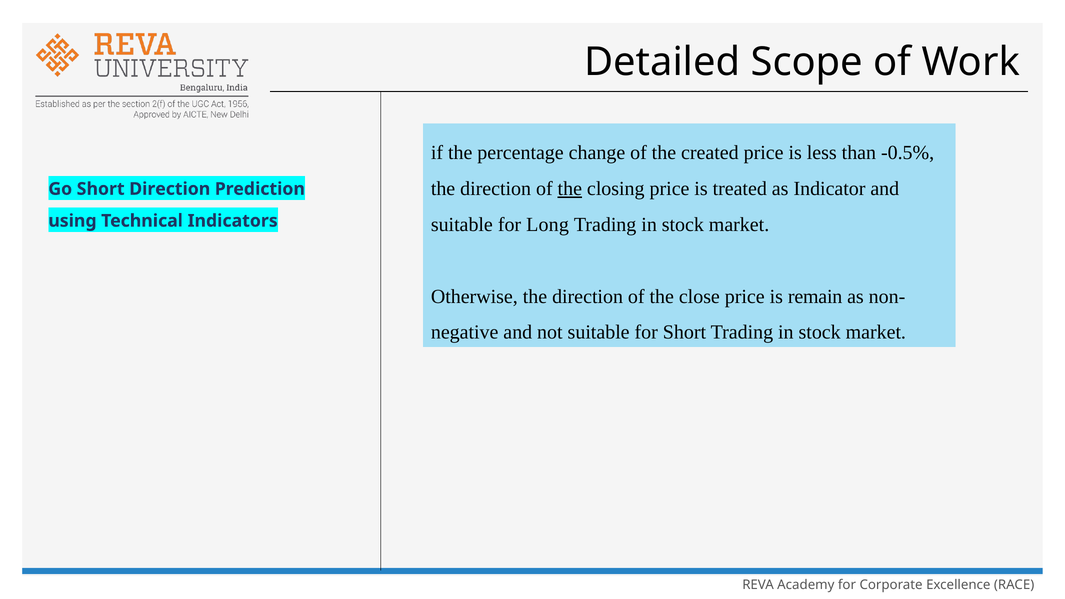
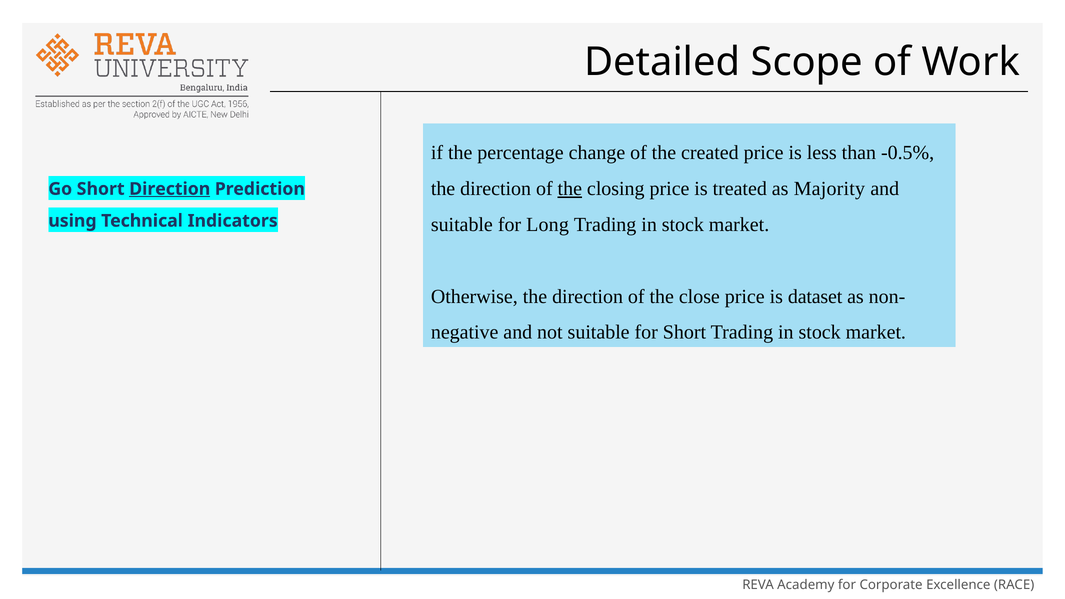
Indicator: Indicator -> Majority
Direction at (170, 189) underline: none -> present
remain: remain -> dataset
